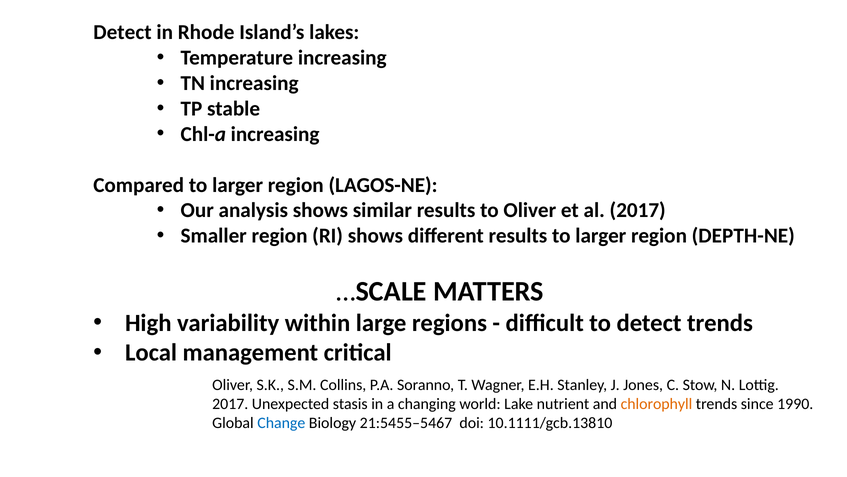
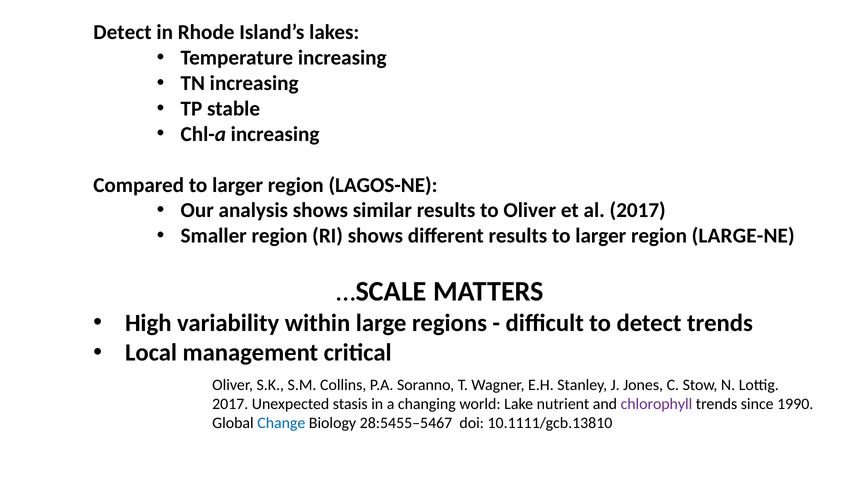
DEPTH-NE: DEPTH-NE -> LARGE-NE
chlorophyll colour: orange -> purple
21:5455–5467: 21:5455–5467 -> 28:5455–5467
